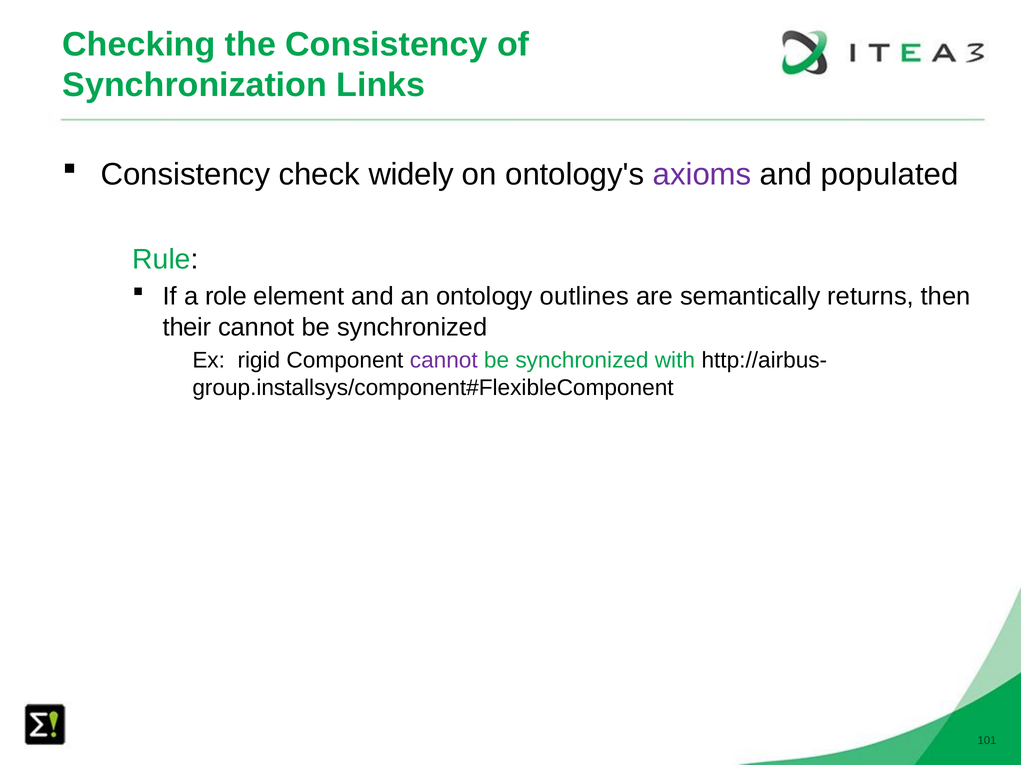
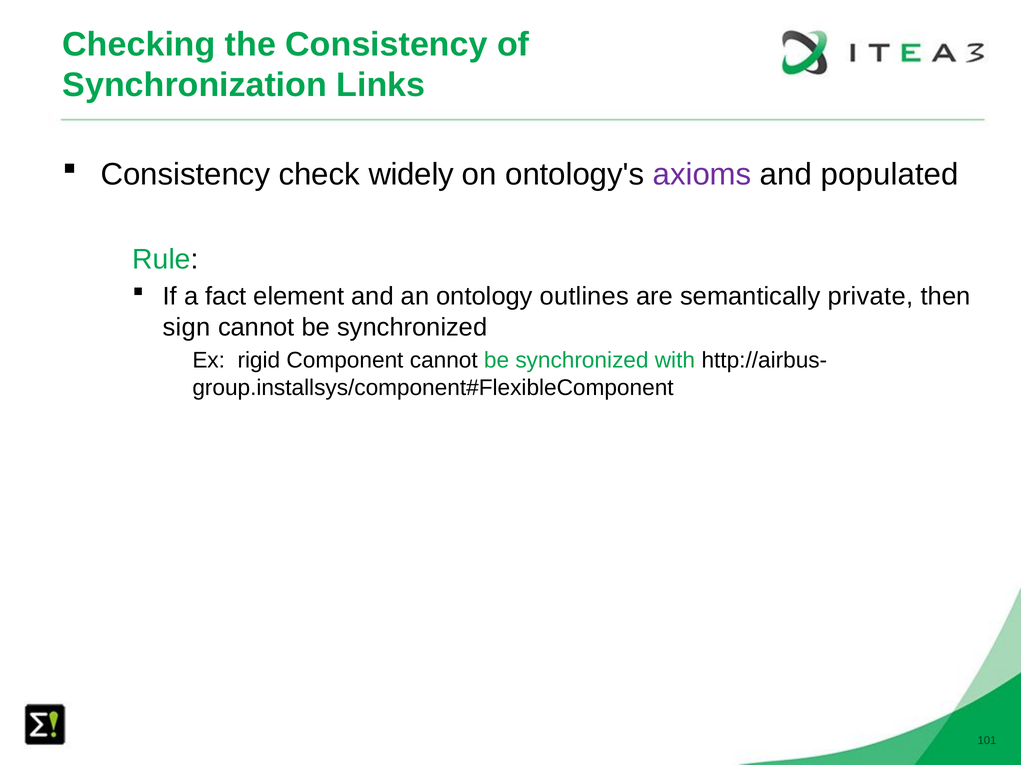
role: role -> fact
returns: returns -> private
their: their -> sign
cannot at (444, 361) colour: purple -> black
